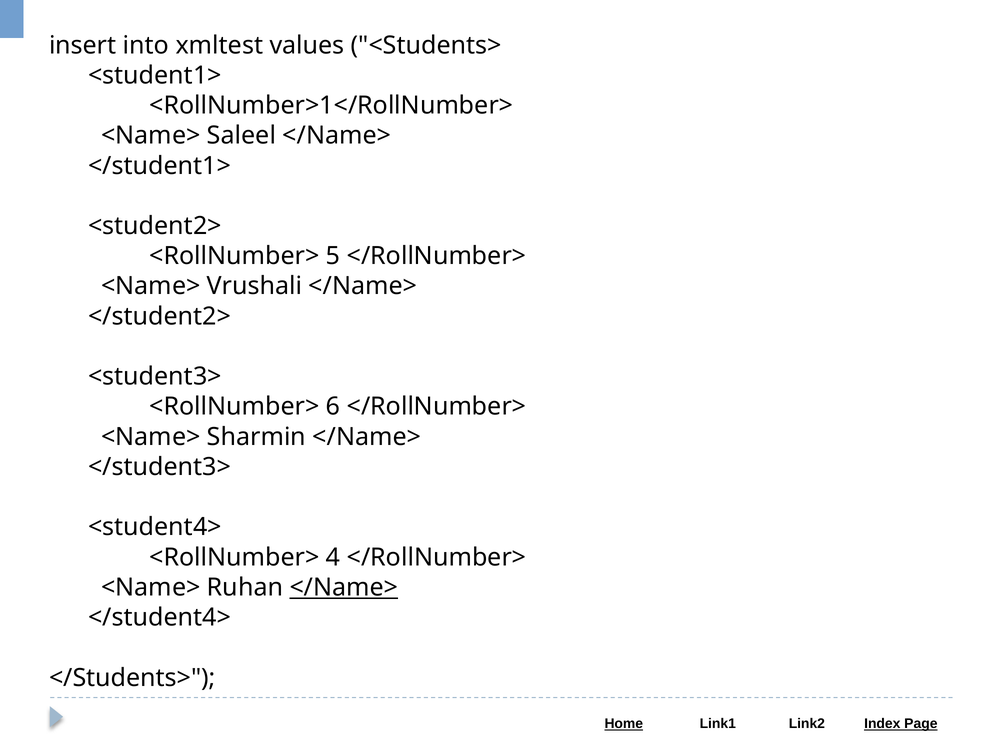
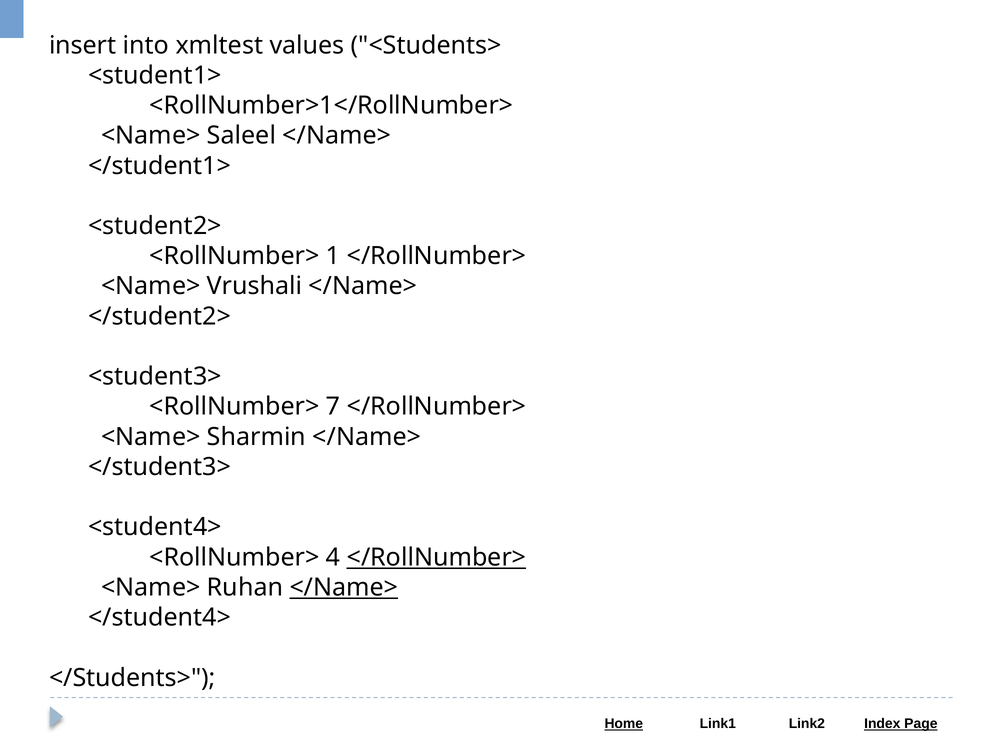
5: 5 -> 1
6: 6 -> 7
</RollNumber> at (436, 557) underline: none -> present
